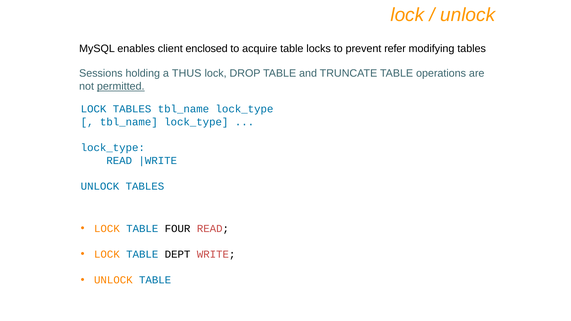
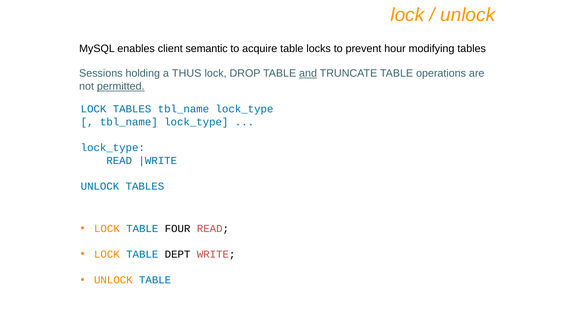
enclosed: enclosed -> semantic
refer: refer -> hour
and underline: none -> present
